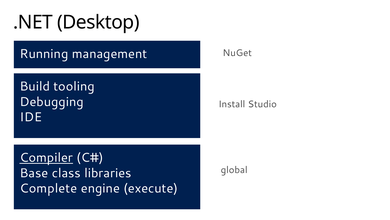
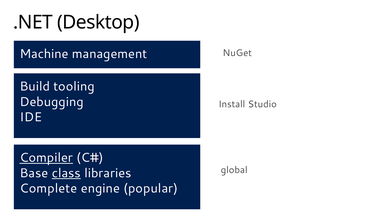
Running: Running -> Machine
class underline: none -> present
execute: execute -> popular
